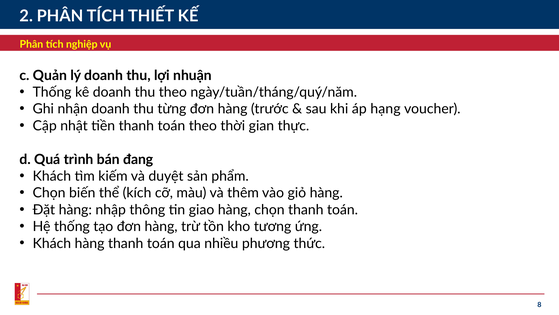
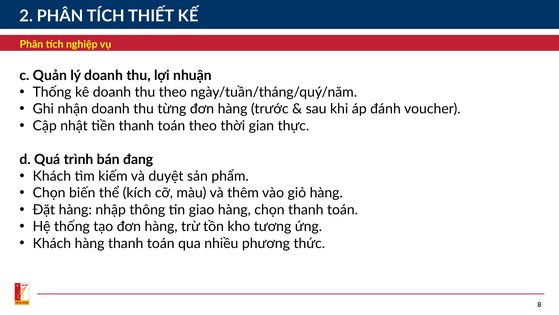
hạng: hạng -> đánh
